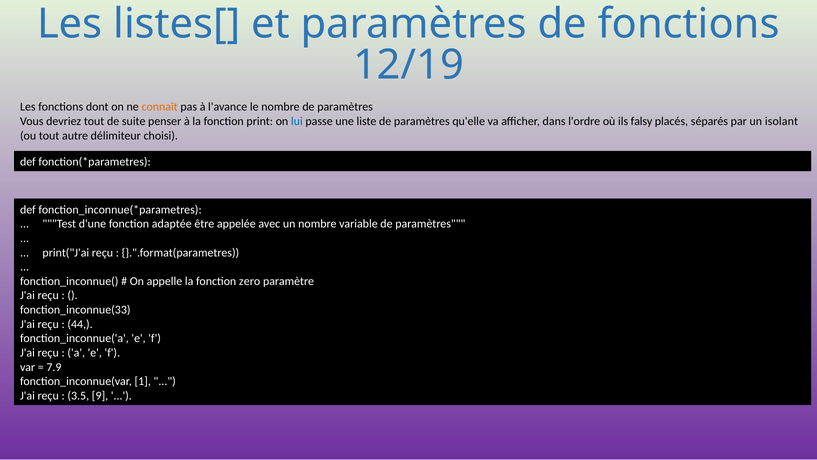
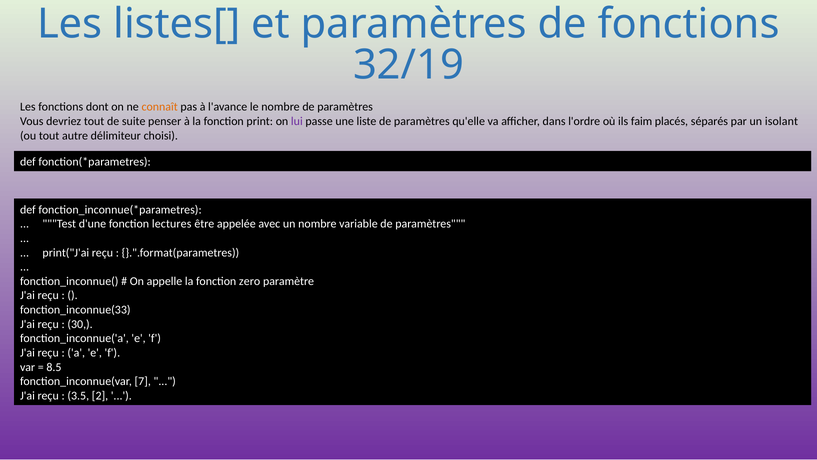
12/19: 12/19 -> 32/19
lui colour: blue -> purple
falsy: falsy -> faim
adaptée: adaptée -> lectures
44: 44 -> 30
7.9: 7.9 -> 8.5
1: 1 -> 7
9: 9 -> 2
